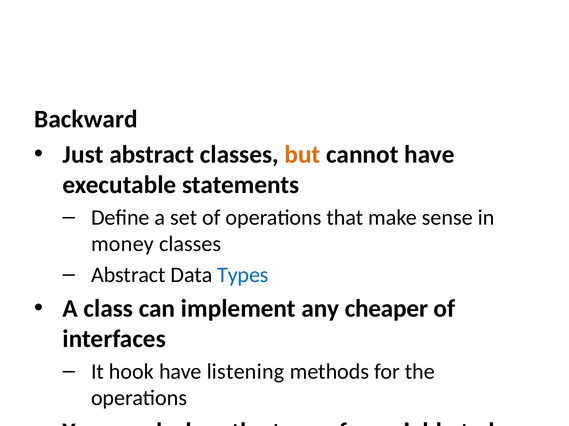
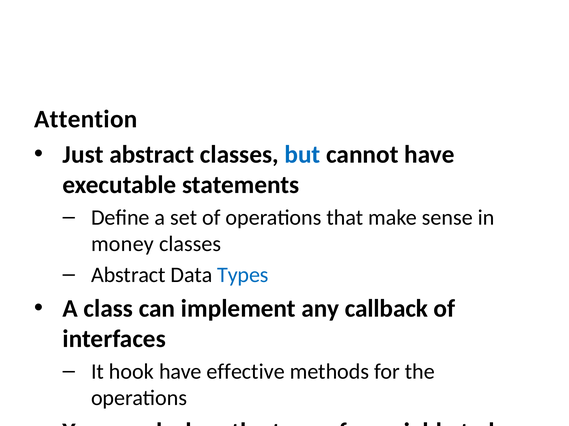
Backward: Backward -> Attention
but colour: orange -> blue
cheaper: cheaper -> callback
listening: listening -> effective
